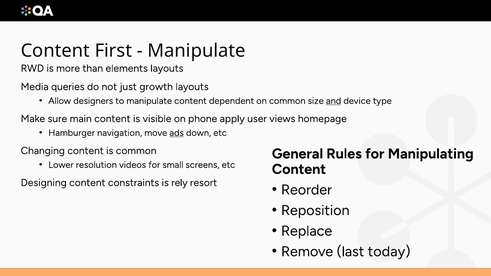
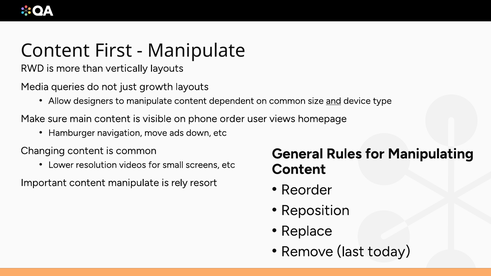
elements: elements -> vertically
apply: apply -> order
ads underline: present -> none
Designing: Designing -> Important
content constraints: constraints -> manipulate
